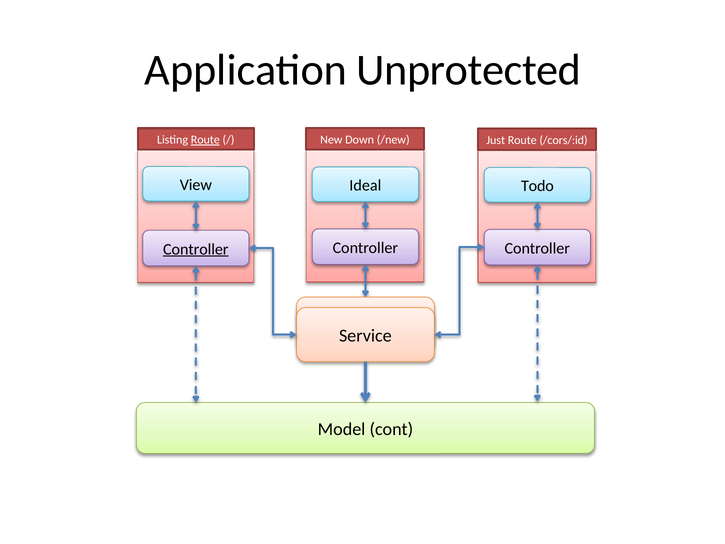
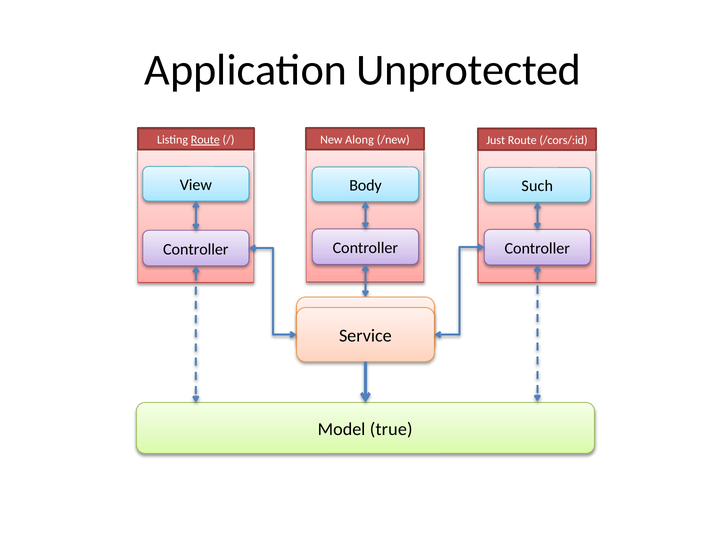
Down: Down -> Along
Ideal: Ideal -> Body
Todo: Todo -> Such
Controller at (196, 249) underline: present -> none
cont: cont -> true
